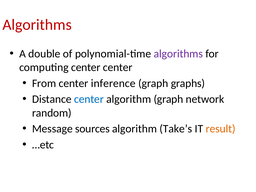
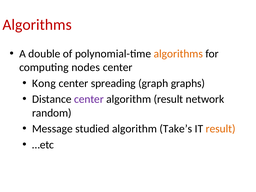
algorithms at (178, 54) colour: purple -> orange
computing center: center -> nodes
From: From -> Kong
inference: inference -> spreading
center at (89, 99) colour: blue -> purple
algorithm graph: graph -> result
sources: sources -> studied
